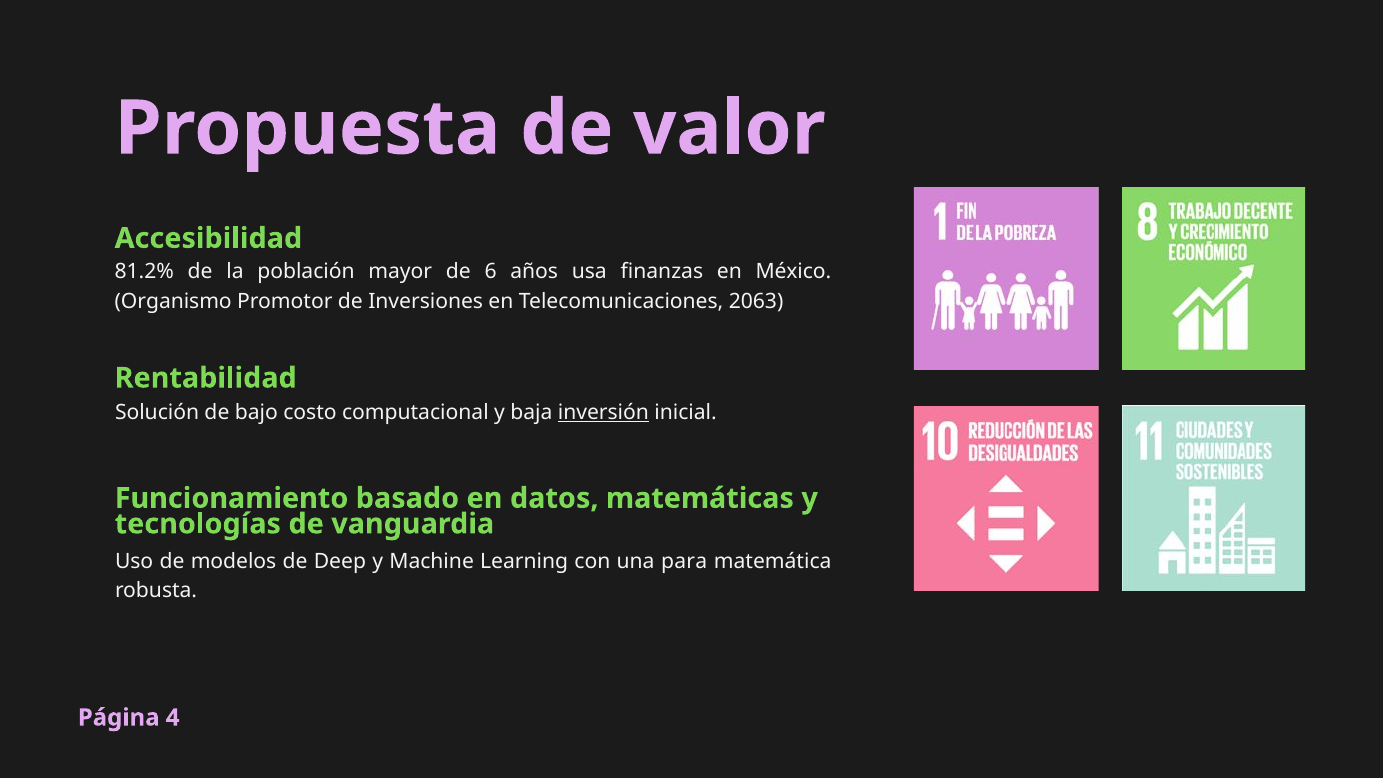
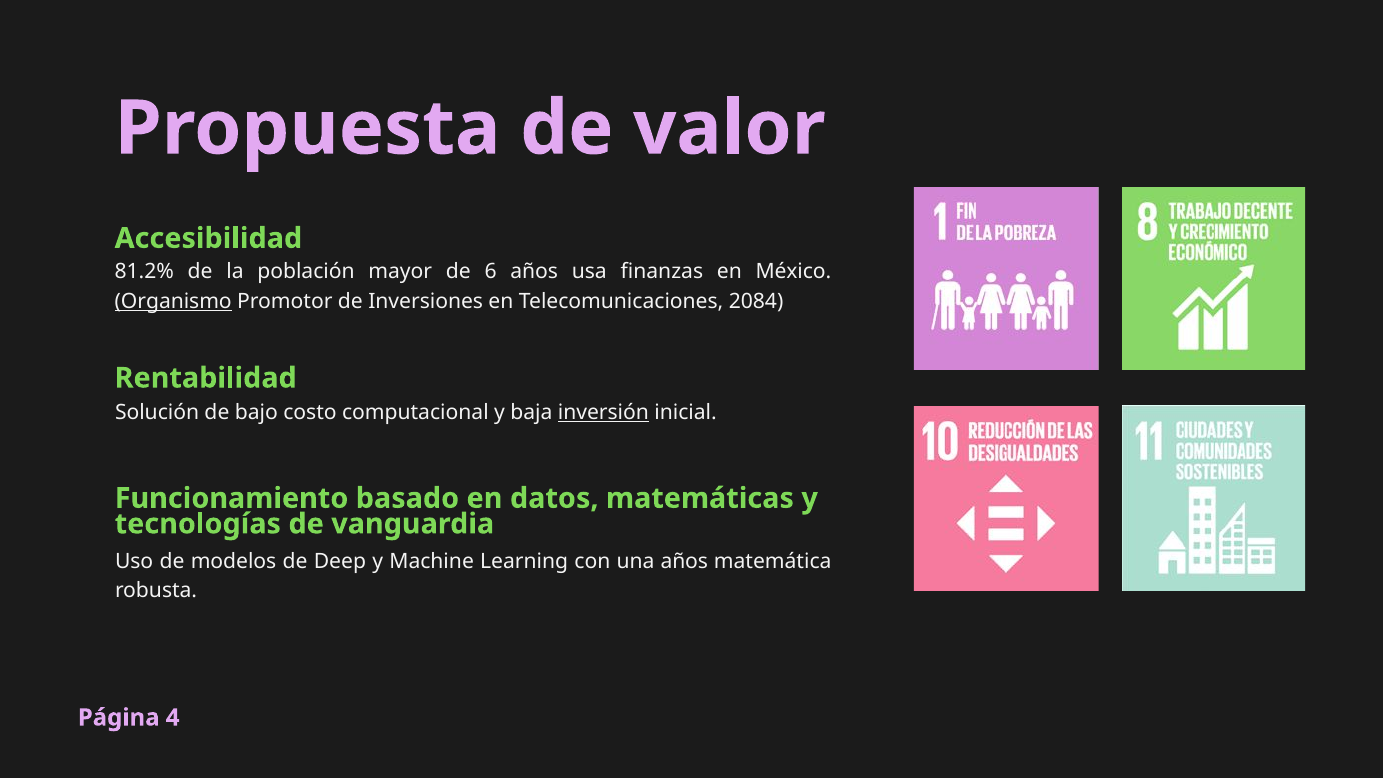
Organismo underline: none -> present
2063: 2063 -> 2084
una para: para -> años
